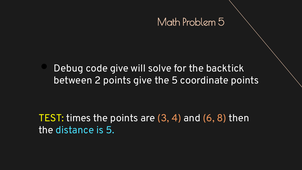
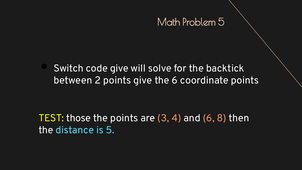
Debug: Debug -> Switch
the 5: 5 -> 6
times: times -> those
